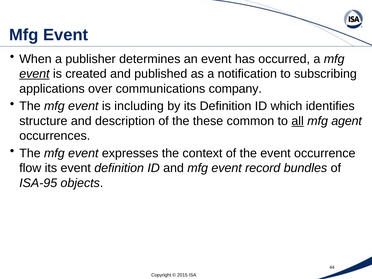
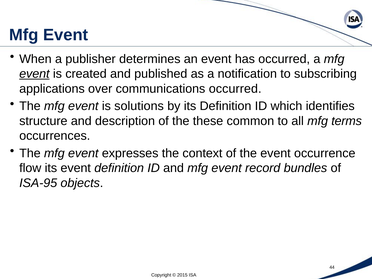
communications company: company -> occurred
including: including -> solutions
all underline: present -> none
agent: agent -> terms
